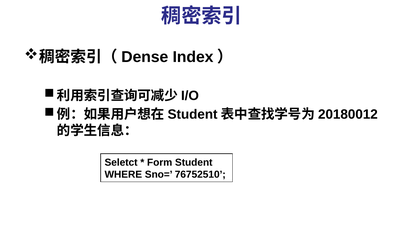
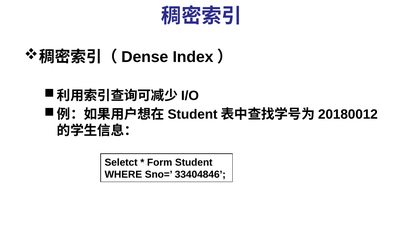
76752510: 76752510 -> 33404846
